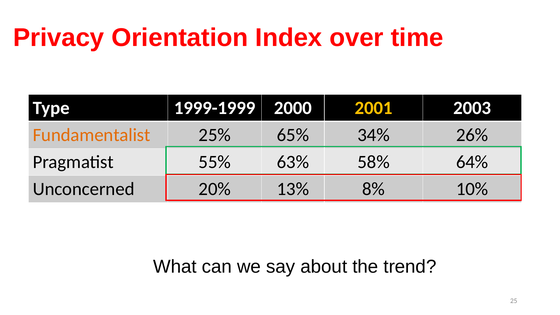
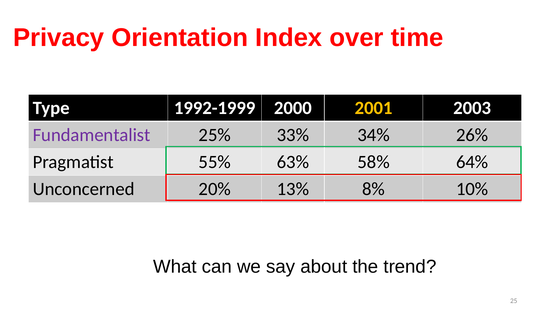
1999-1999: 1999-1999 -> 1992-1999
Fundamentalist colour: orange -> purple
65%: 65% -> 33%
